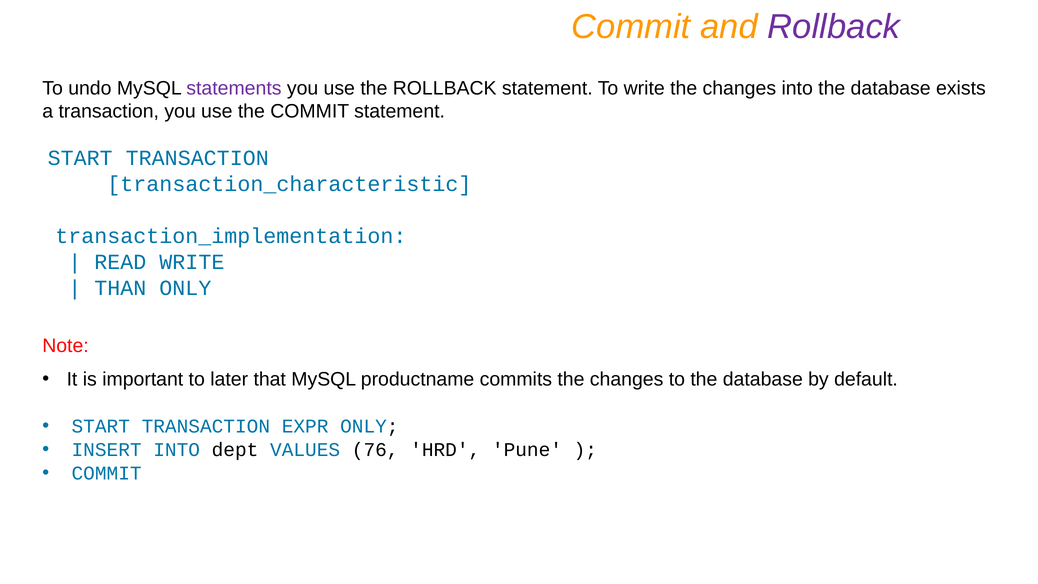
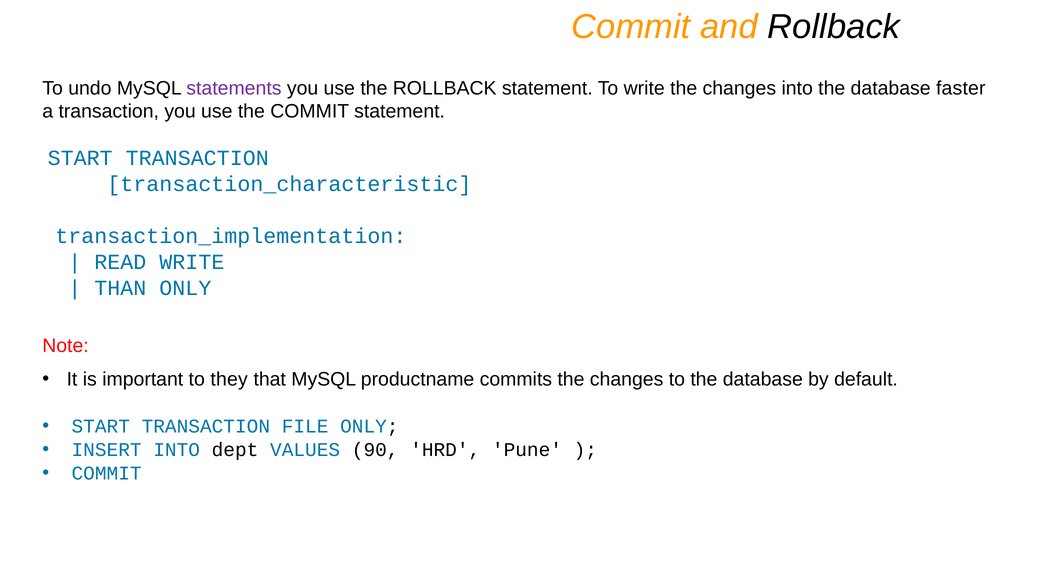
Rollback at (834, 27) colour: purple -> black
exists: exists -> faster
later: later -> they
EXPR: EXPR -> FILE
76: 76 -> 90
